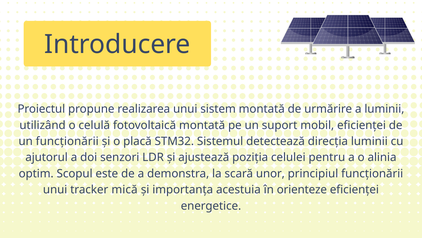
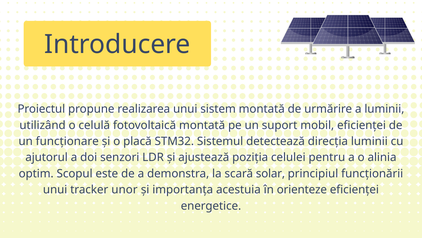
un funcționării: funcționării -> funcționare
unor: unor -> solar
mică: mică -> unor
